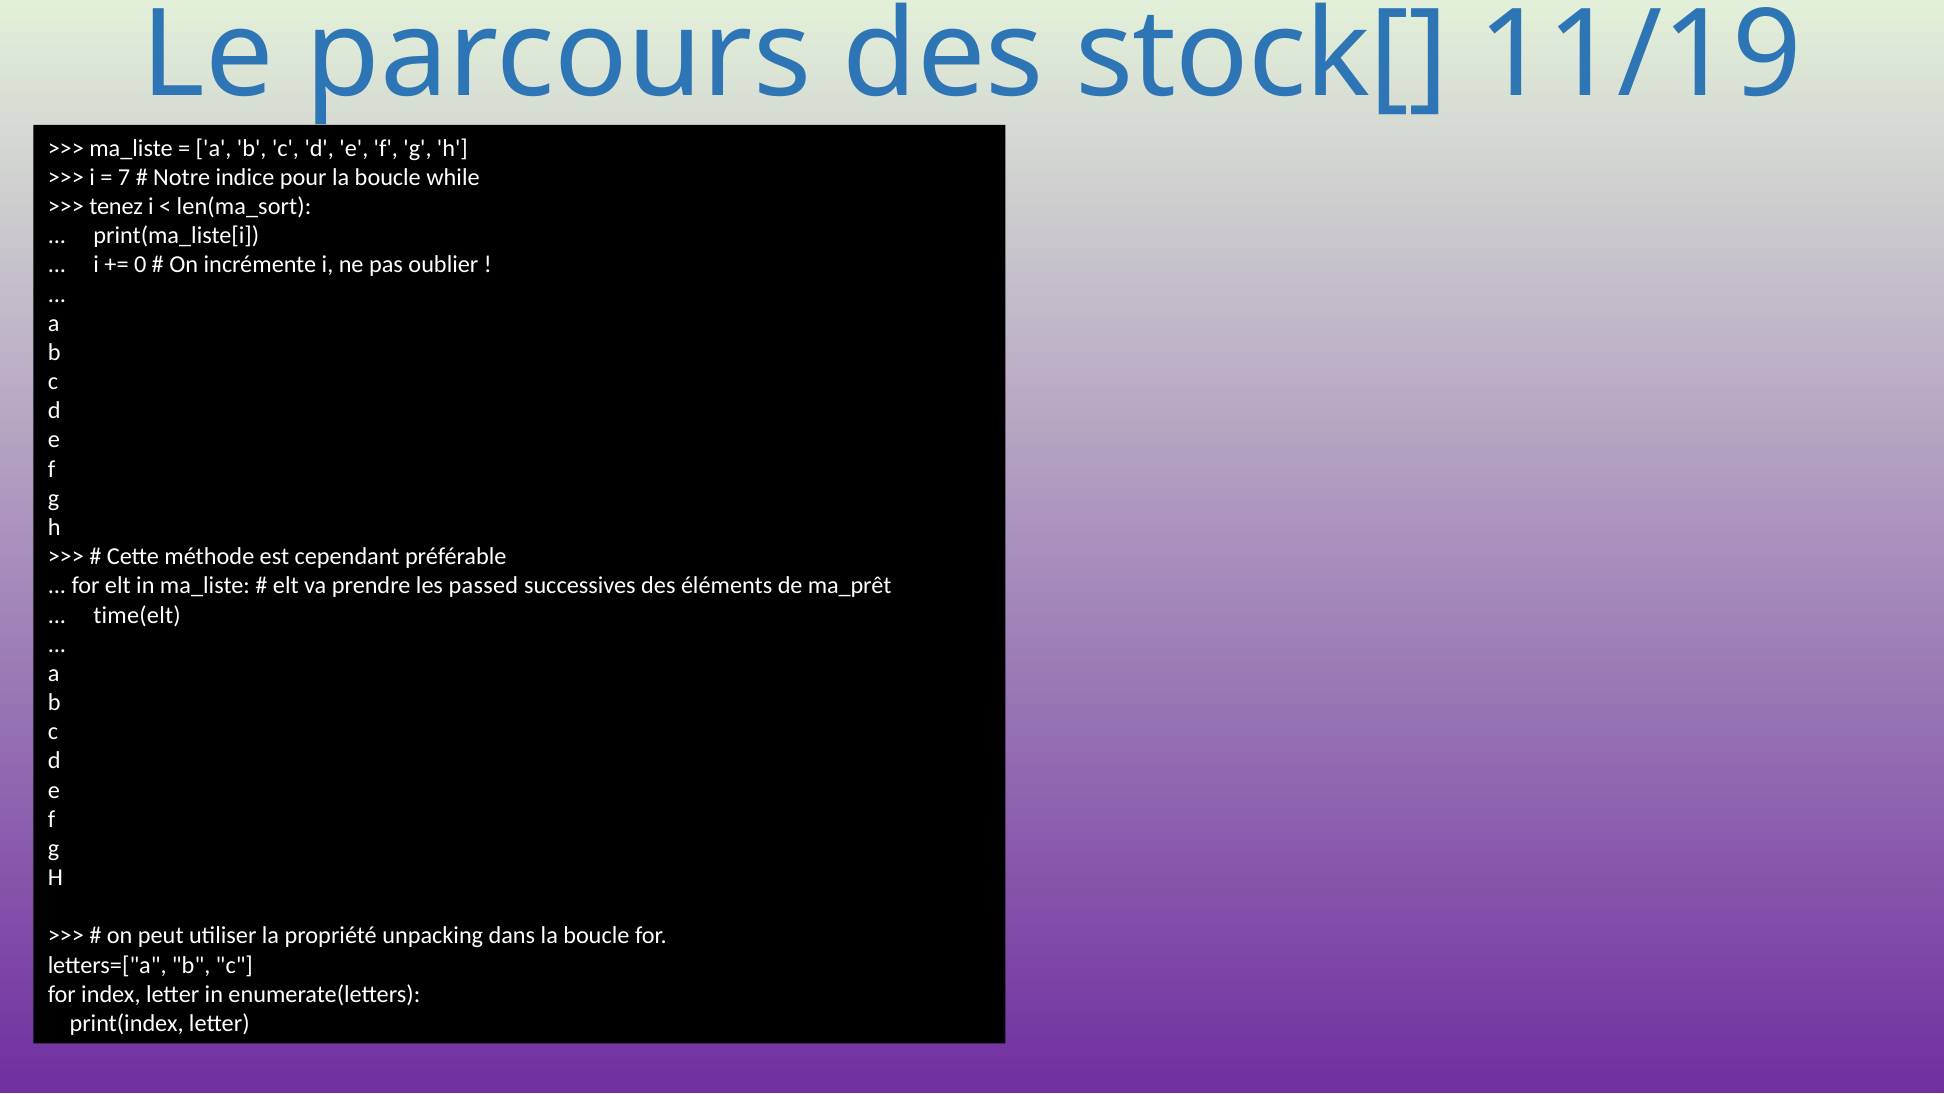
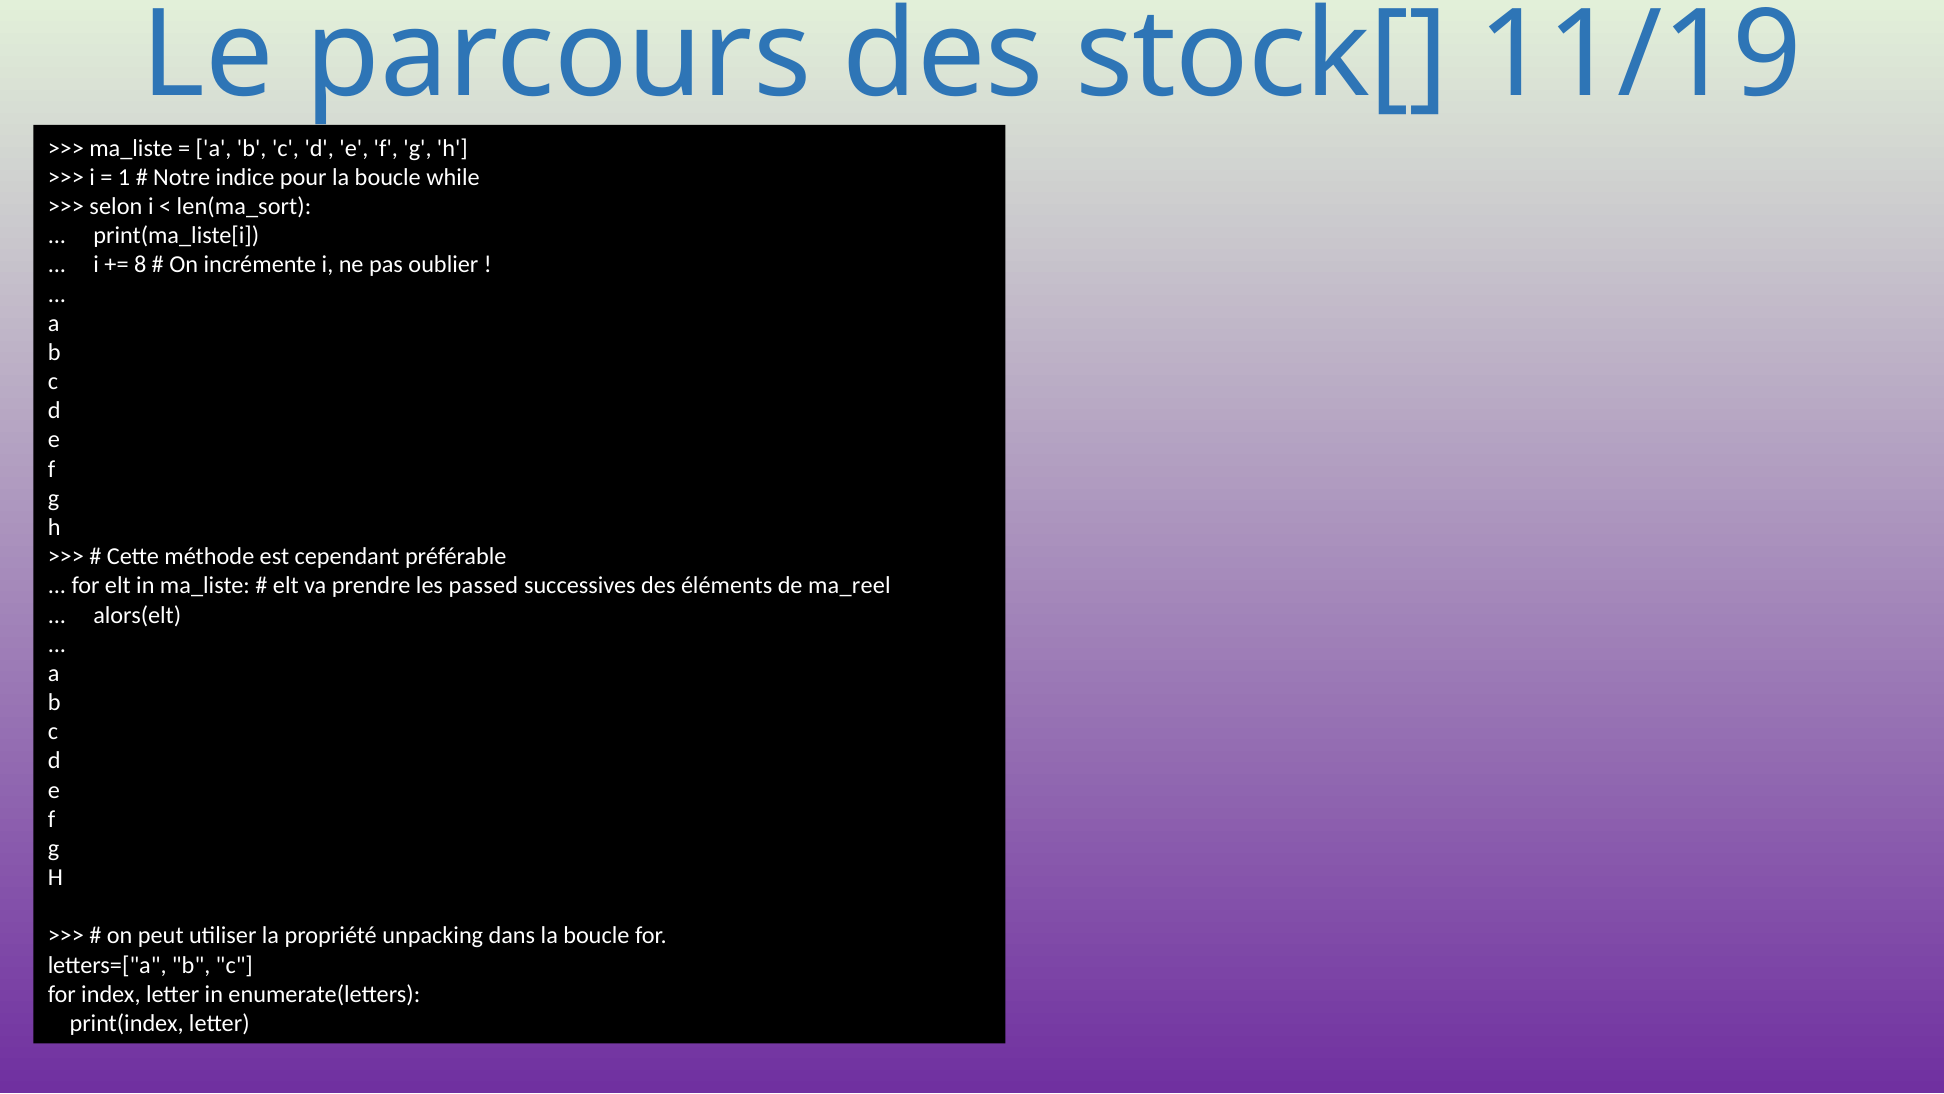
7: 7 -> 1
tenez: tenez -> selon
0: 0 -> 8
ma_prêt: ma_prêt -> ma_reel
time(elt: time(elt -> alors(elt
